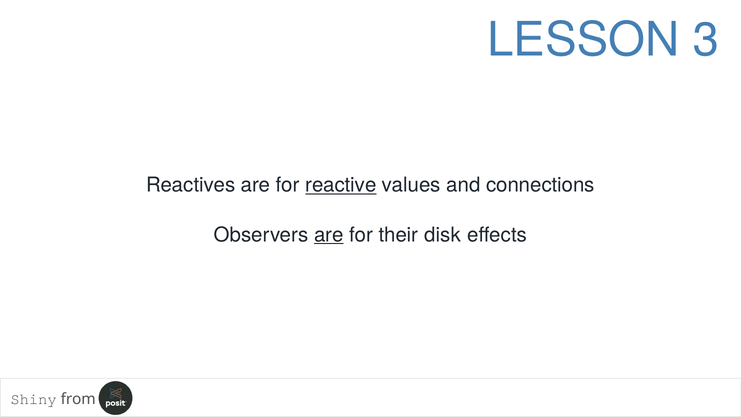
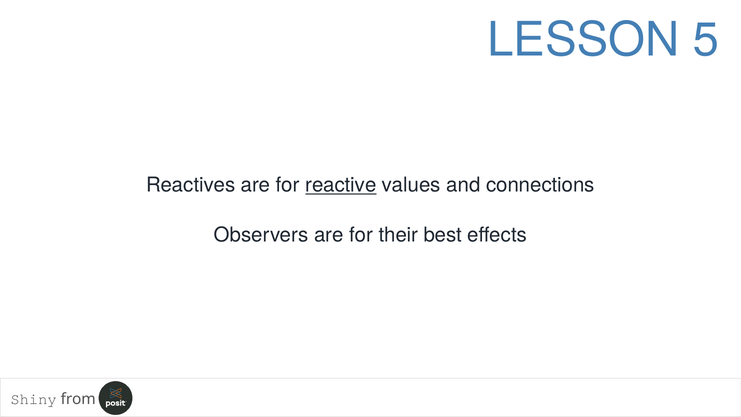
3: 3 -> 5
are at (329, 235) underline: present -> none
disk: disk -> best
